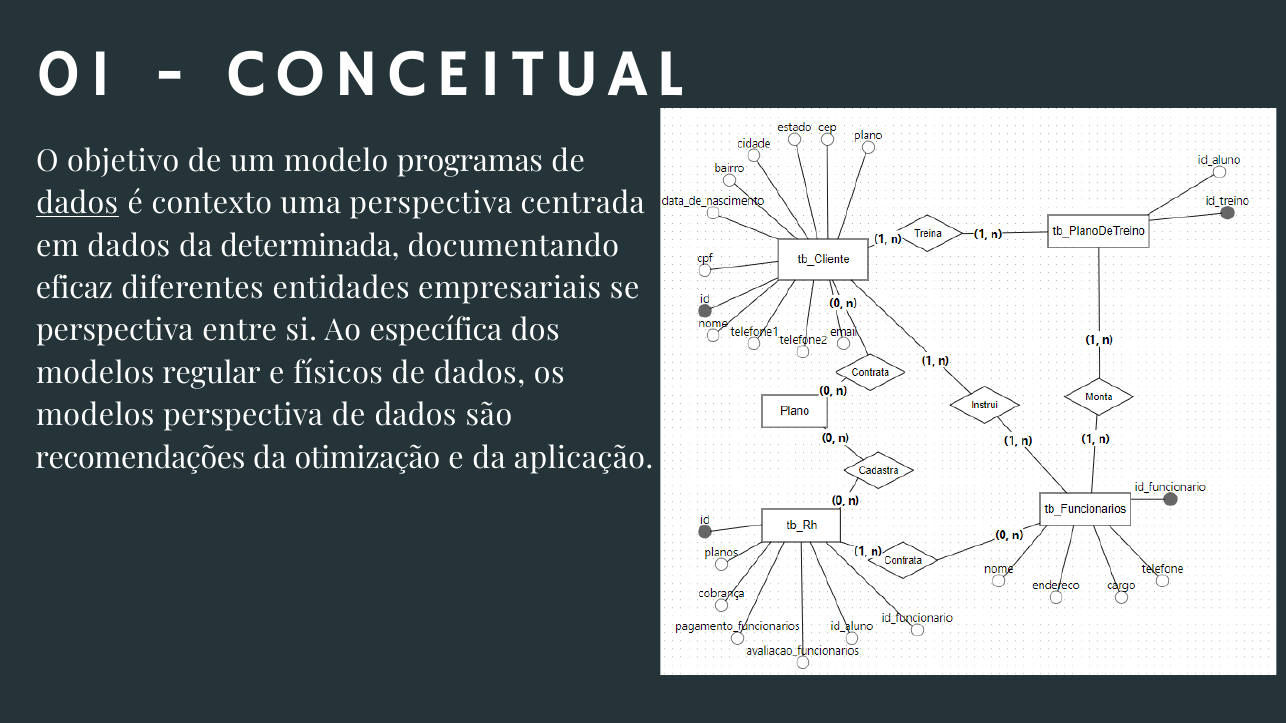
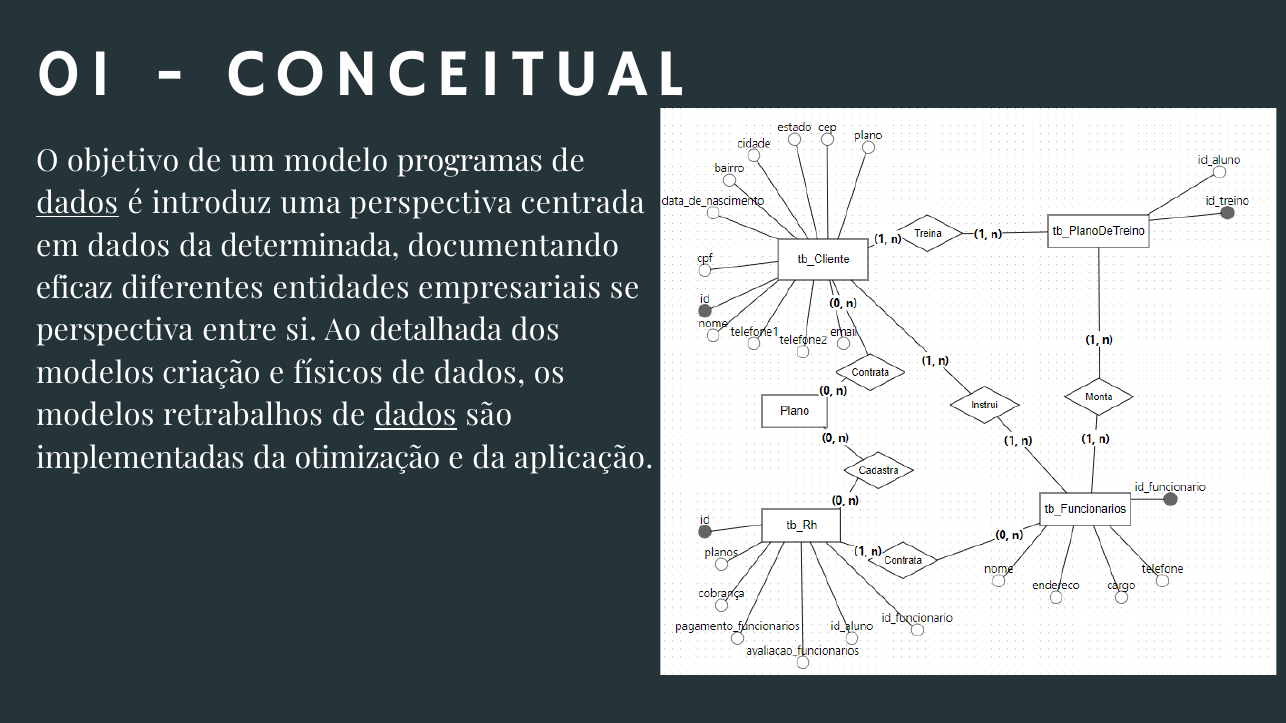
contexto: contexto -> introduz
específica: específica -> detalhada
regular: regular -> criação
modelos perspectiva: perspectiva -> retrabalhos
dados at (415, 416) underline: none -> present
recomendações: recomendações -> implementadas
